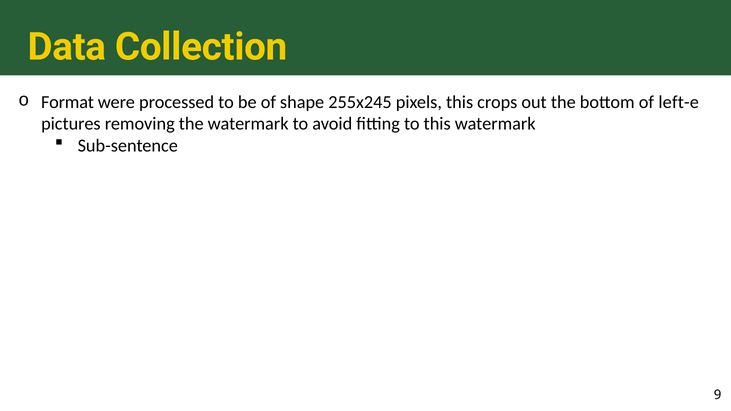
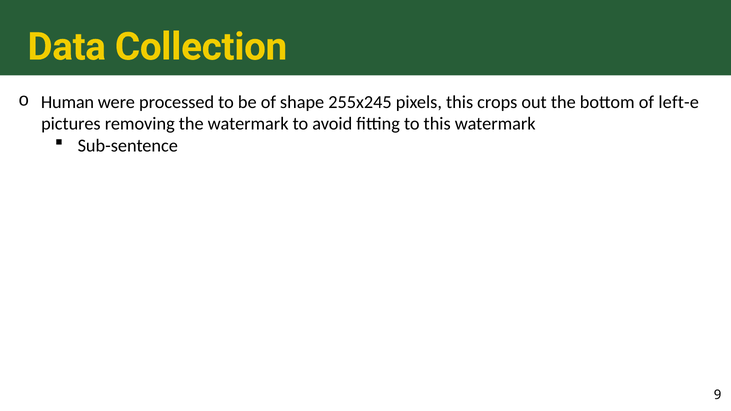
Format: Format -> Human
